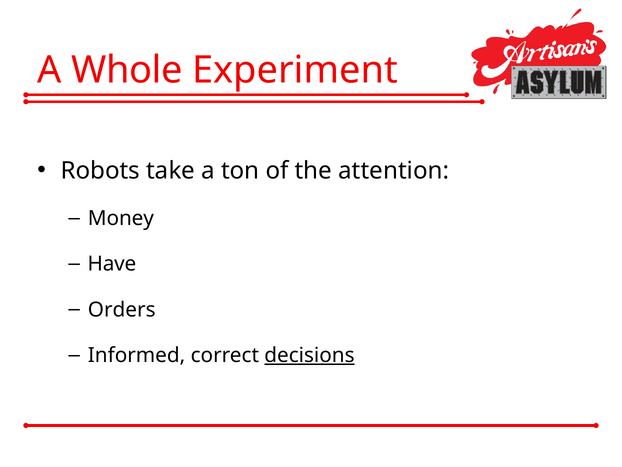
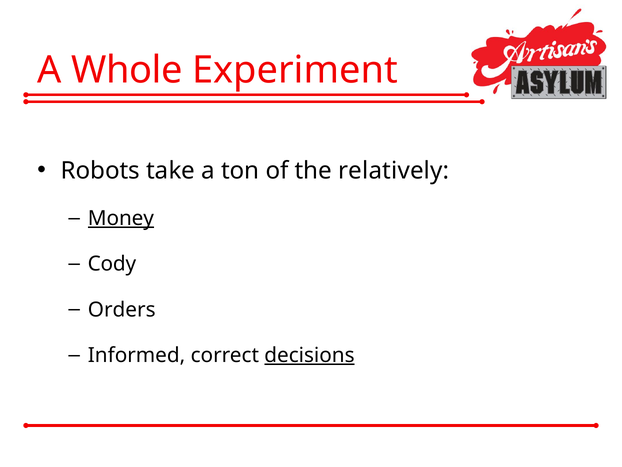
attention: attention -> relatively
Money underline: none -> present
Have: Have -> Cody
